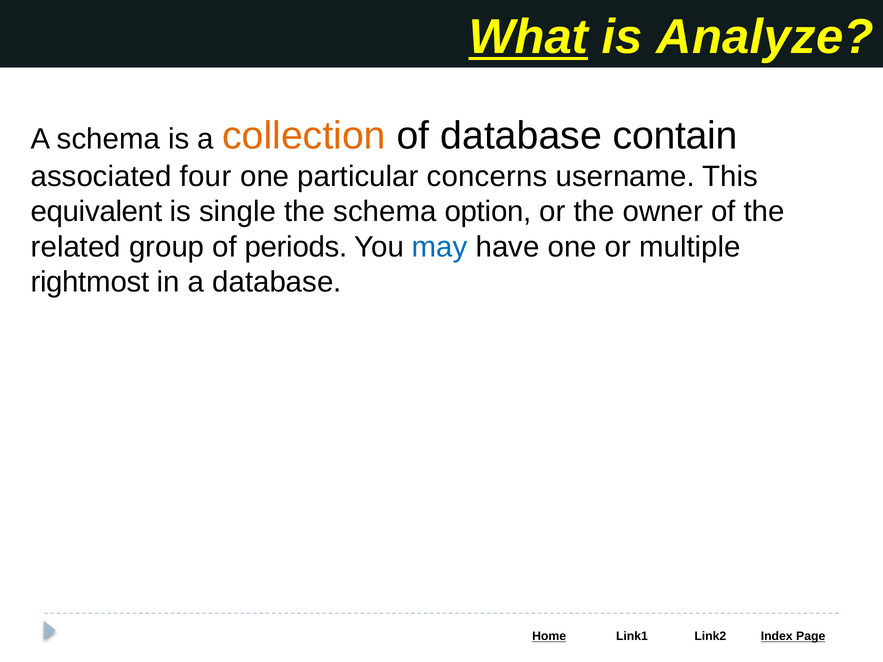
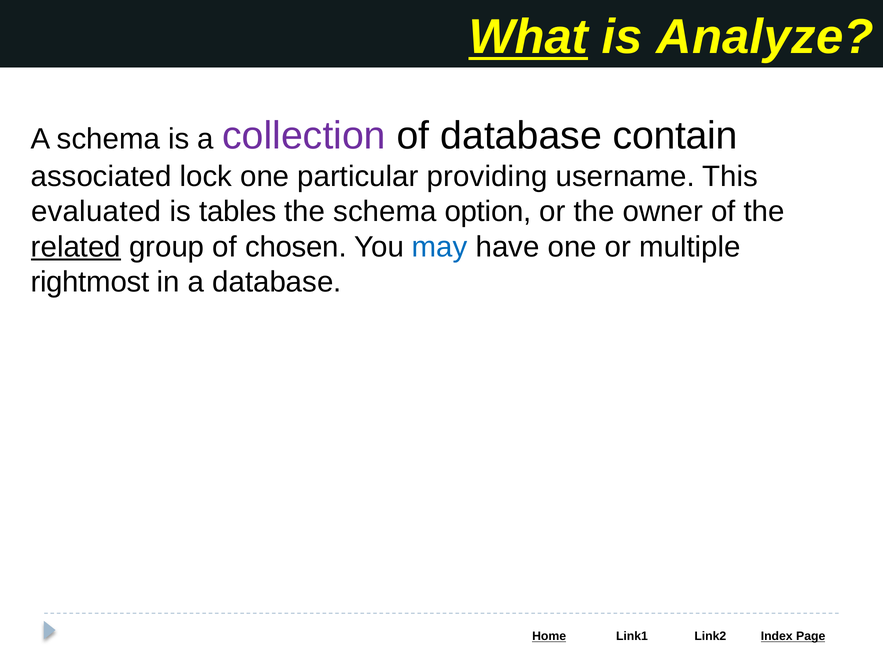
collection colour: orange -> purple
four: four -> lock
concerns: concerns -> providing
equivalent: equivalent -> evaluated
single: single -> tables
related underline: none -> present
periods: periods -> chosen
